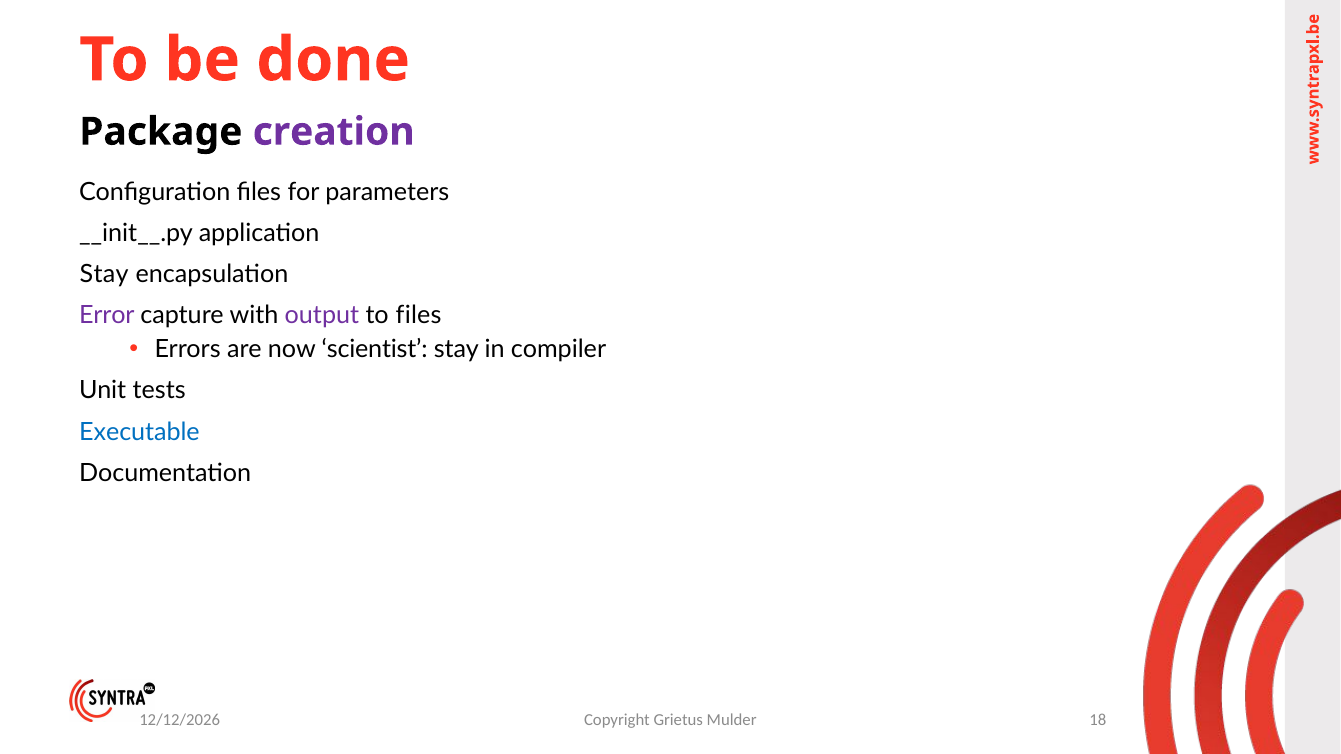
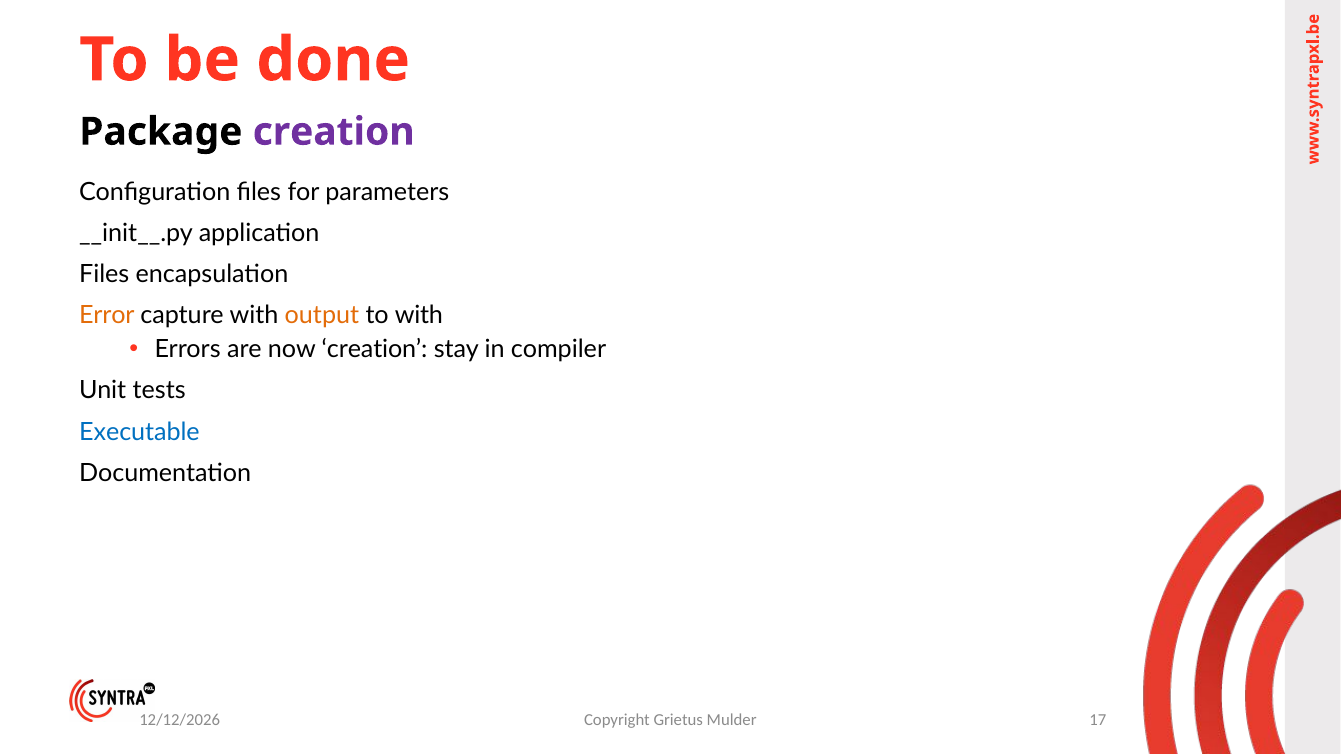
Stay at (104, 274): Stay -> Files
Error colour: purple -> orange
output colour: purple -> orange
to files: files -> with
now scientist: scientist -> creation
18: 18 -> 17
